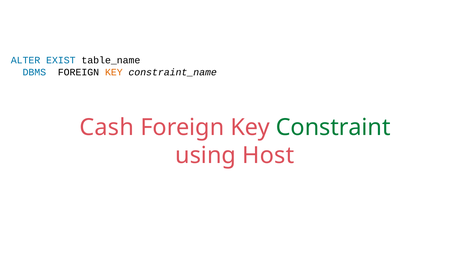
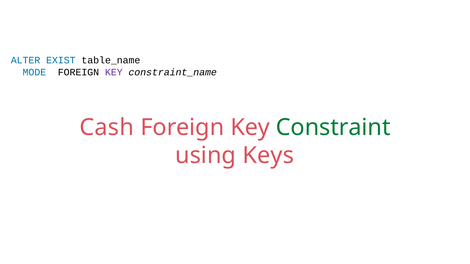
DBMS: DBMS -> MODE
KEY at (114, 72) colour: orange -> purple
Host: Host -> Keys
